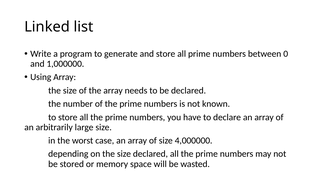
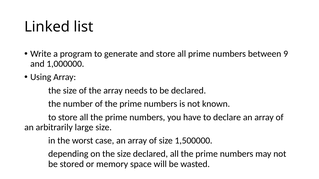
0: 0 -> 9
4,000000: 4,000000 -> 1,500000
